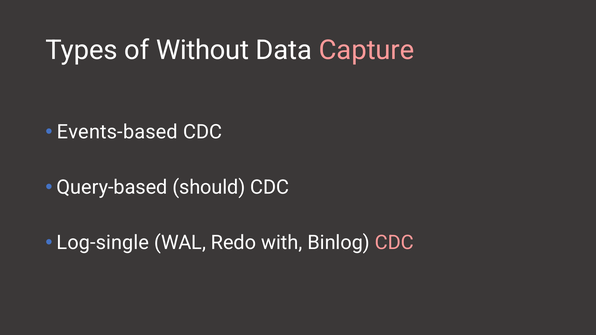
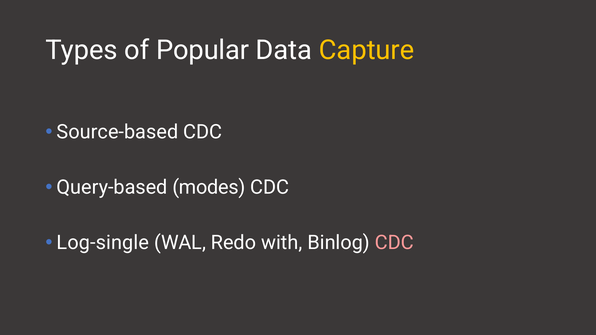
Without: Without -> Popular
Capture colour: pink -> yellow
Events-based: Events-based -> Source-based
should: should -> modes
